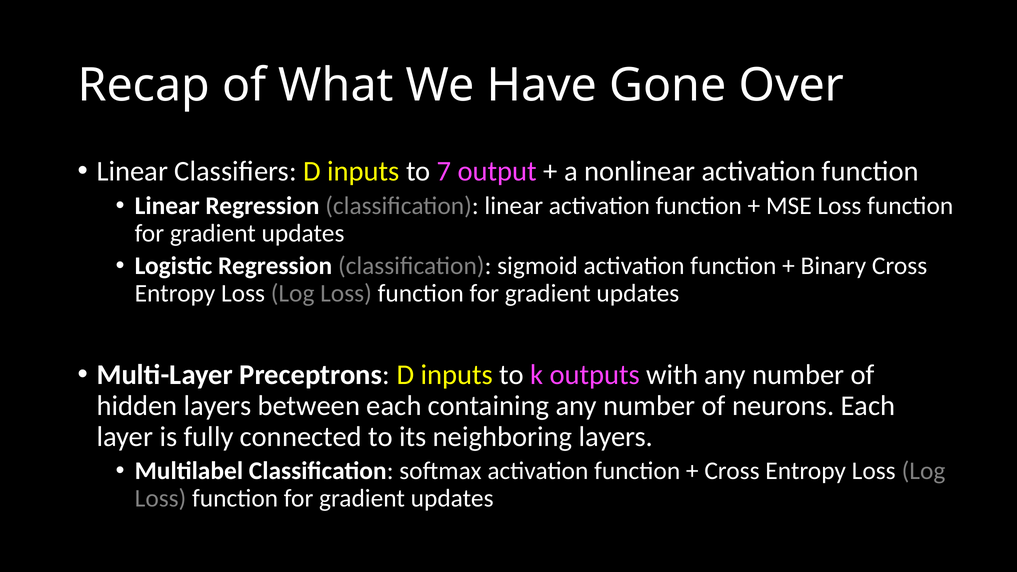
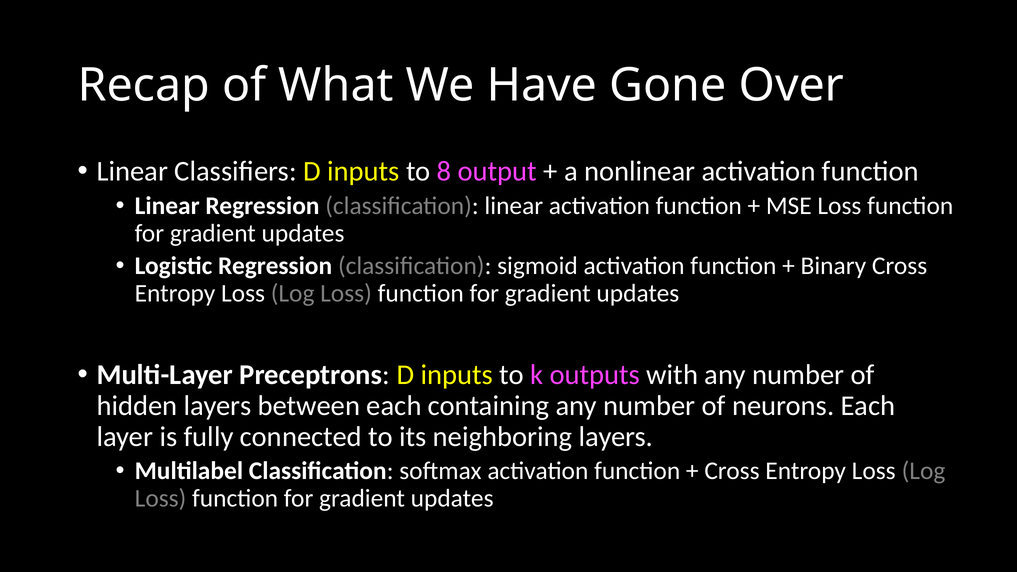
7: 7 -> 8
